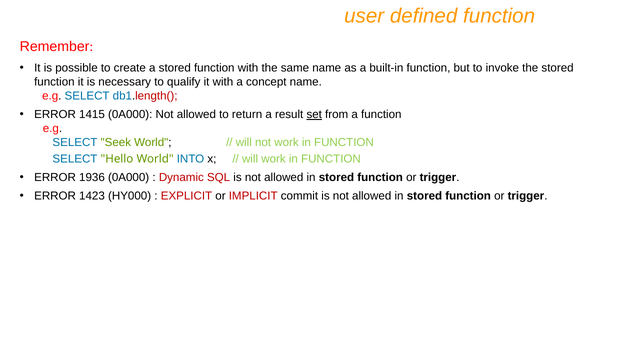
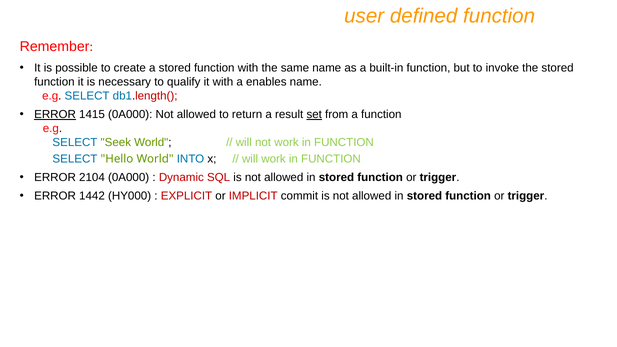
concept: concept -> enables
ERROR at (55, 114) underline: none -> present
1936: 1936 -> 2104
1423: 1423 -> 1442
